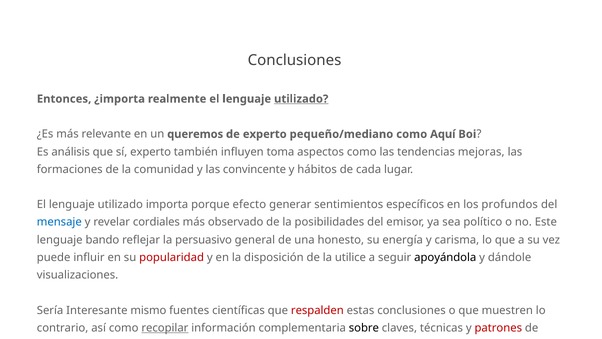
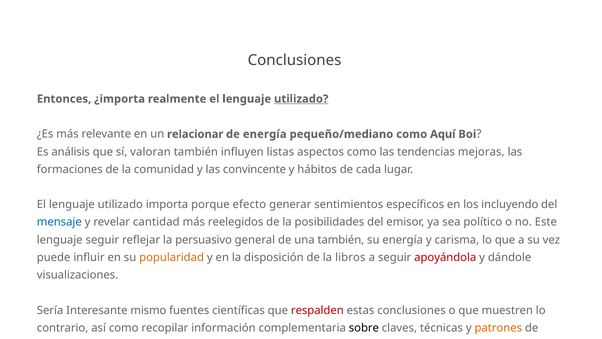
queremos: queremos -> relacionar
de experto: experto -> energía
sí experto: experto -> valoran
toma: toma -> listas
profundos: profundos -> incluyendo
cordiales: cordiales -> cantidad
observado: observado -> reelegidos
lenguaje bando: bando -> seguir
una honesto: honesto -> también
popularidad colour: red -> orange
utilice: utilice -> libros
apoyándola colour: black -> red
recopilar underline: present -> none
patrones colour: red -> orange
